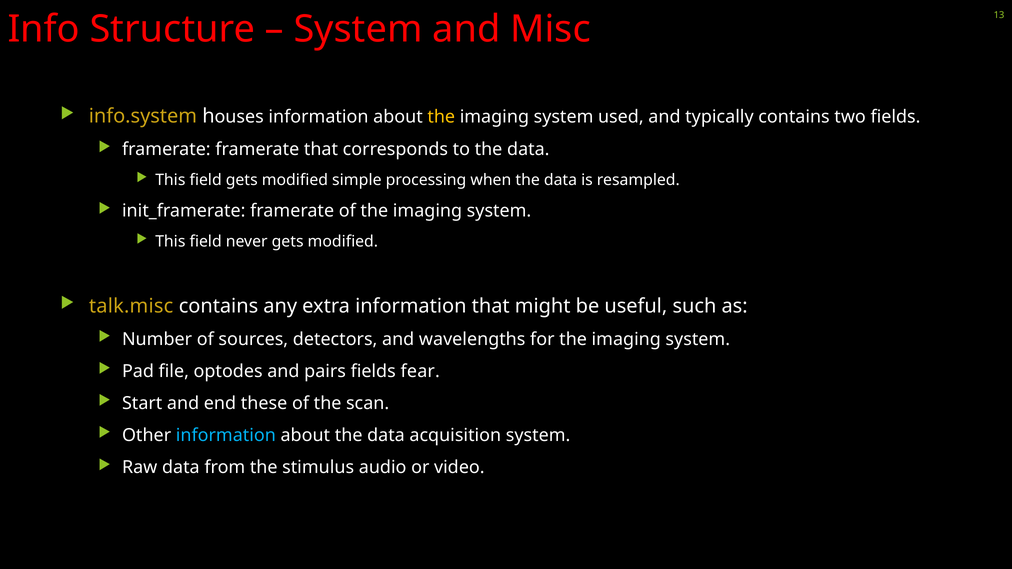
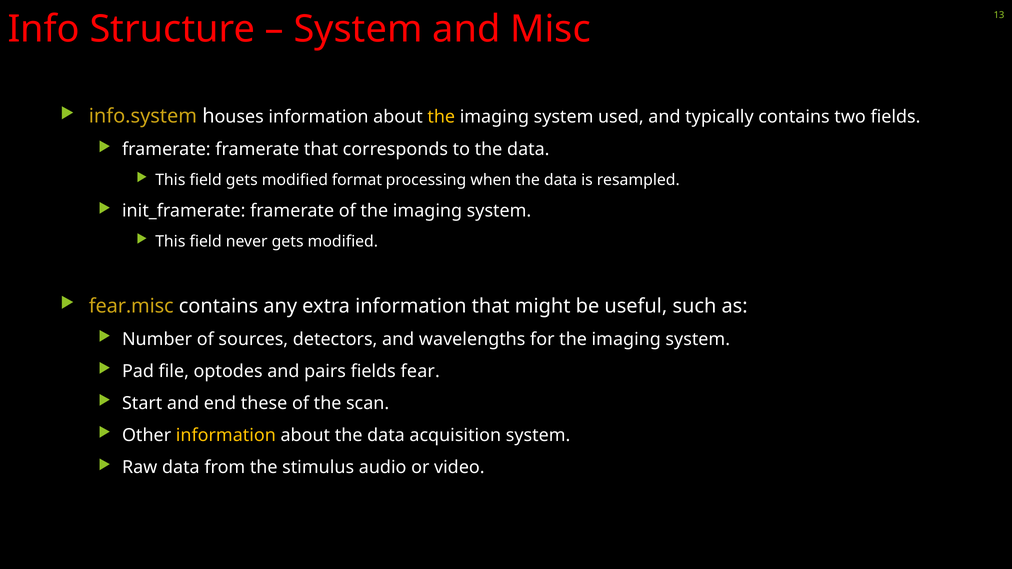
simple: simple -> format
talk.misc: talk.misc -> fear.misc
information at (226, 436) colour: light blue -> yellow
